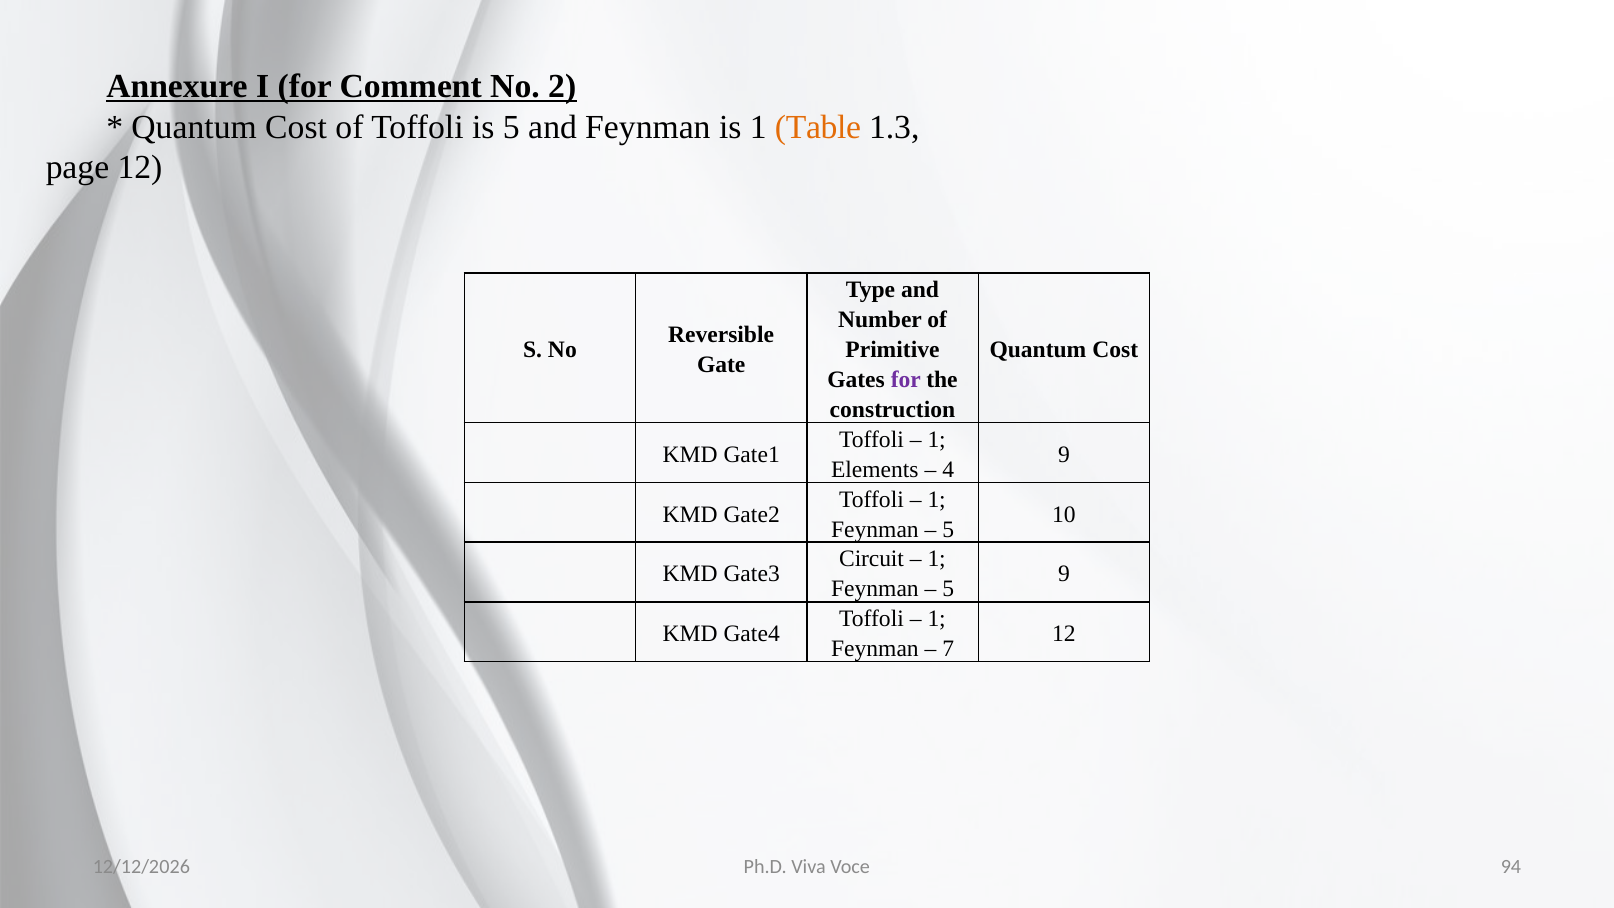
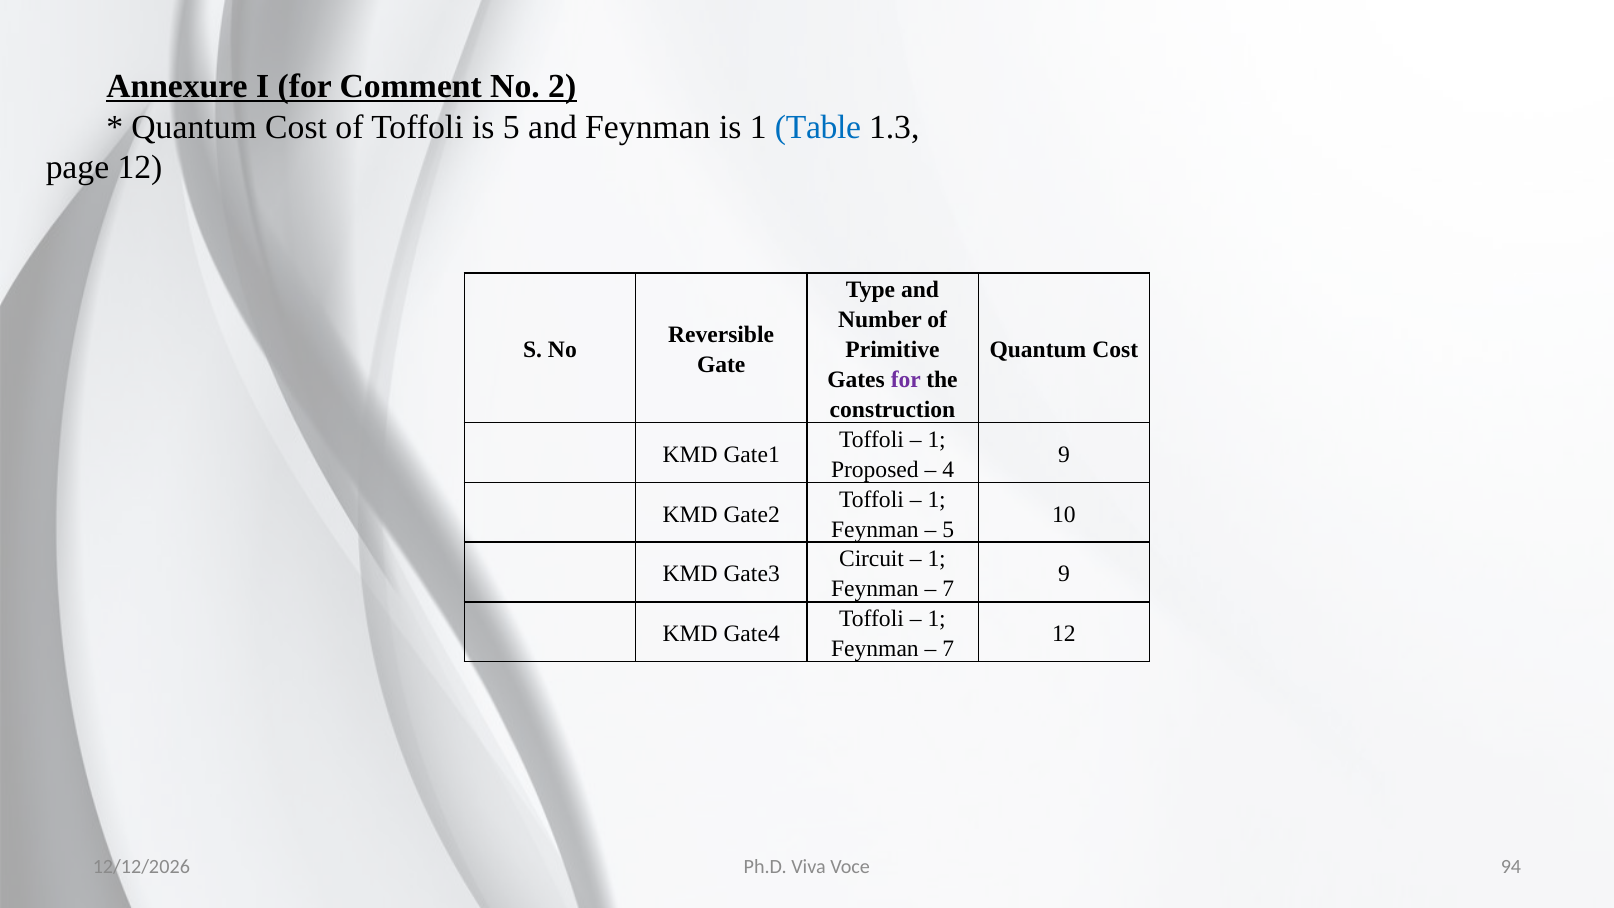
Table colour: orange -> blue
Elements: Elements -> Proposed
5 at (948, 589): 5 -> 7
